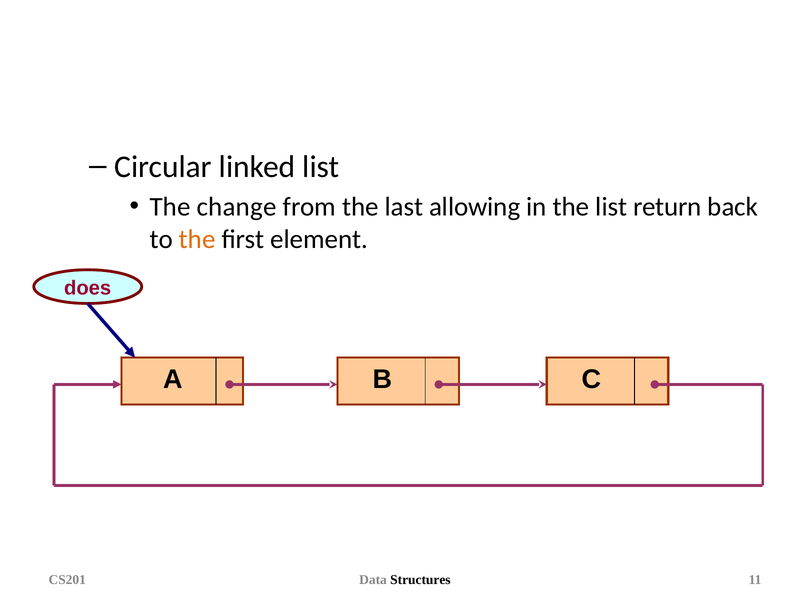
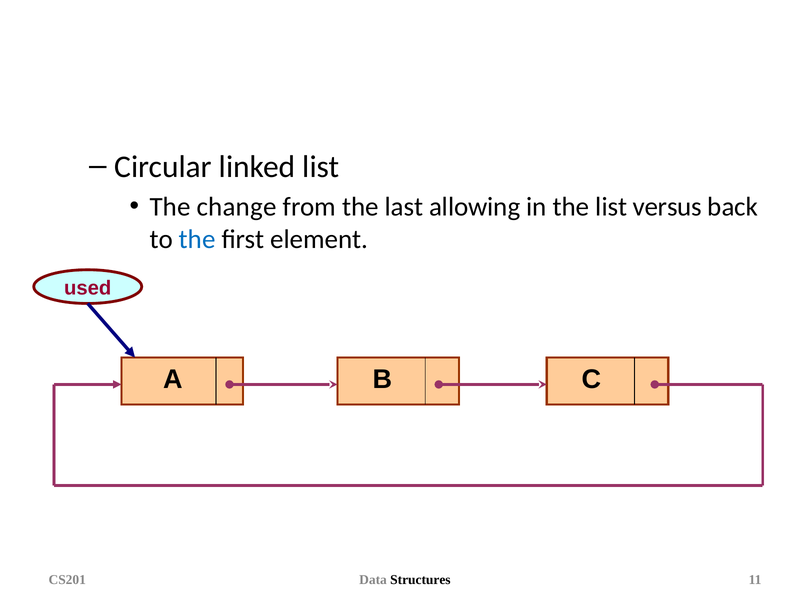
return: return -> versus
the at (197, 240) colour: orange -> blue
does: does -> used
